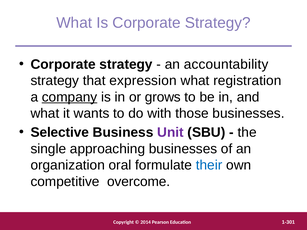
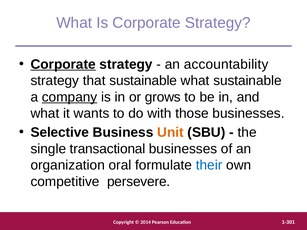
Corporate at (63, 64) underline: none -> present
that expression: expression -> sustainable
what registration: registration -> sustainable
Unit colour: purple -> orange
approaching: approaching -> transactional
overcome: overcome -> persevere
